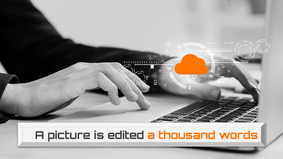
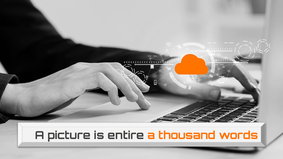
edited: edited -> entire
